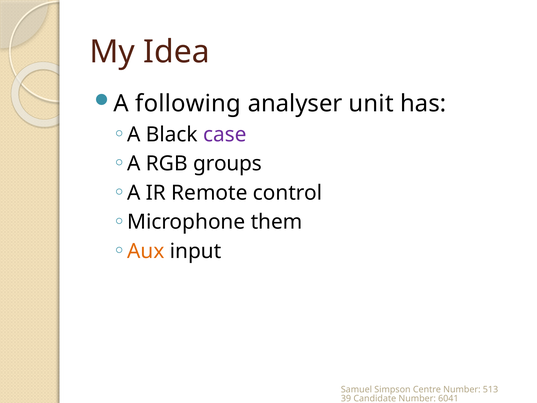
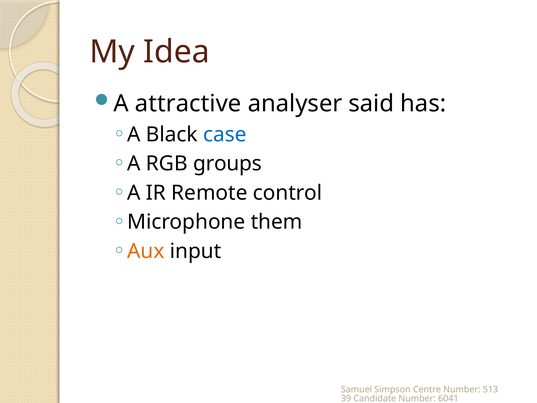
following: following -> attractive
unit: unit -> said
case colour: purple -> blue
